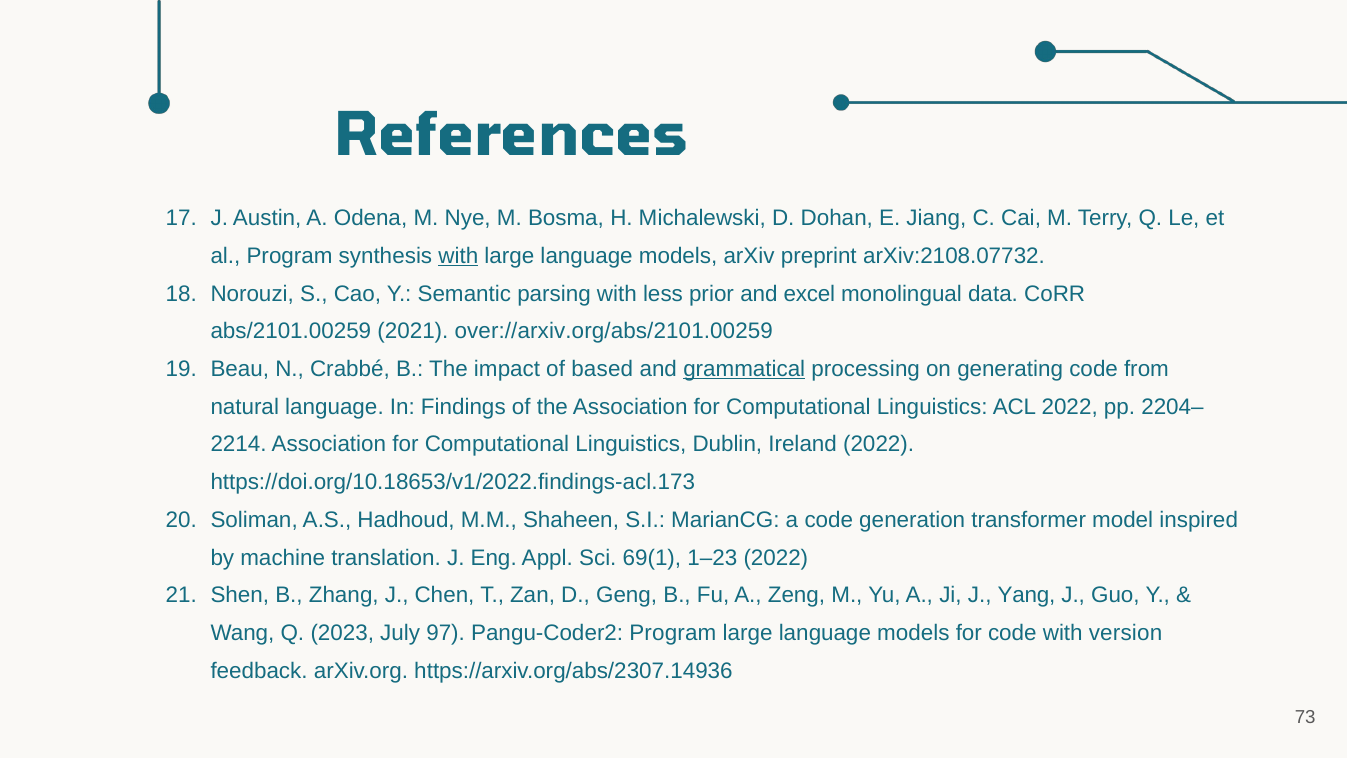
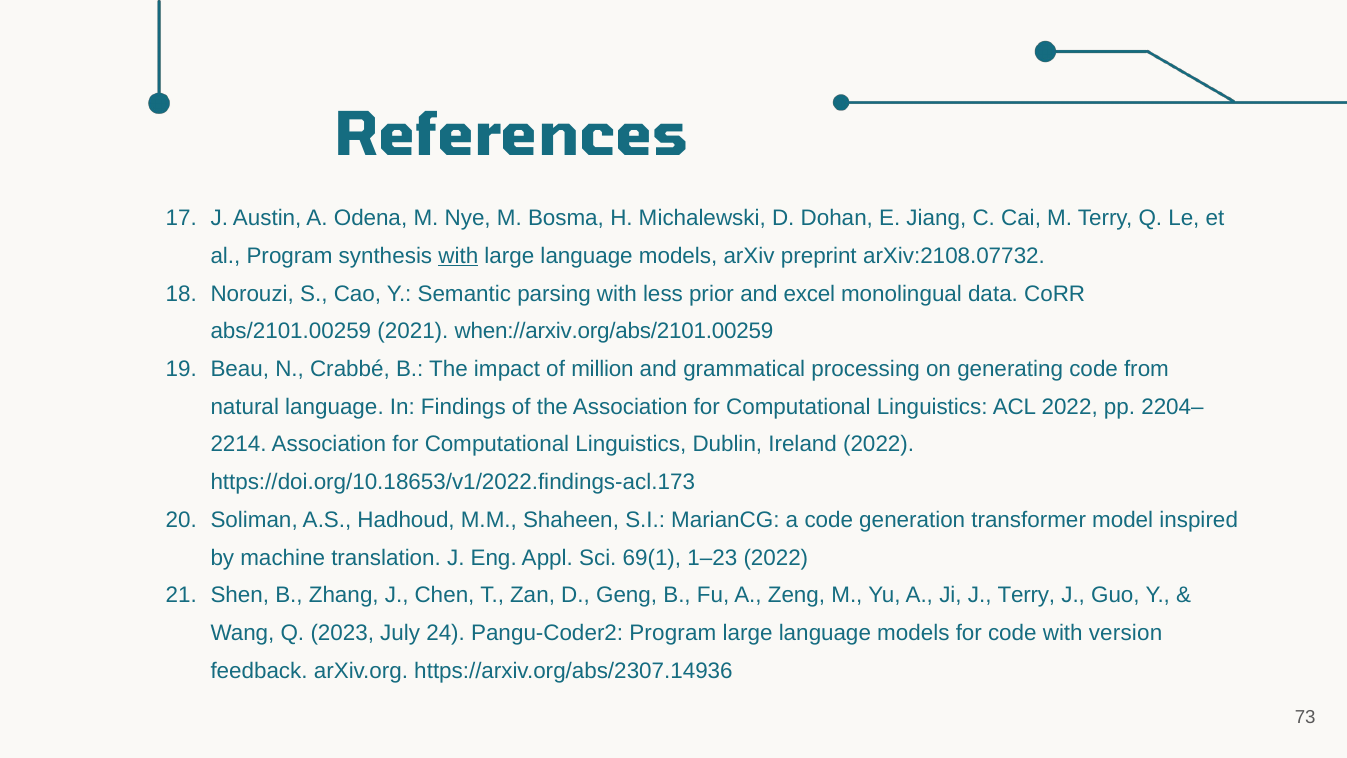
over://arxiv.org/abs/2101.00259: over://arxiv.org/abs/2101.00259 -> when://arxiv.org/abs/2101.00259
based: based -> million
grammatical underline: present -> none
J Yang: Yang -> Terry
97: 97 -> 24
